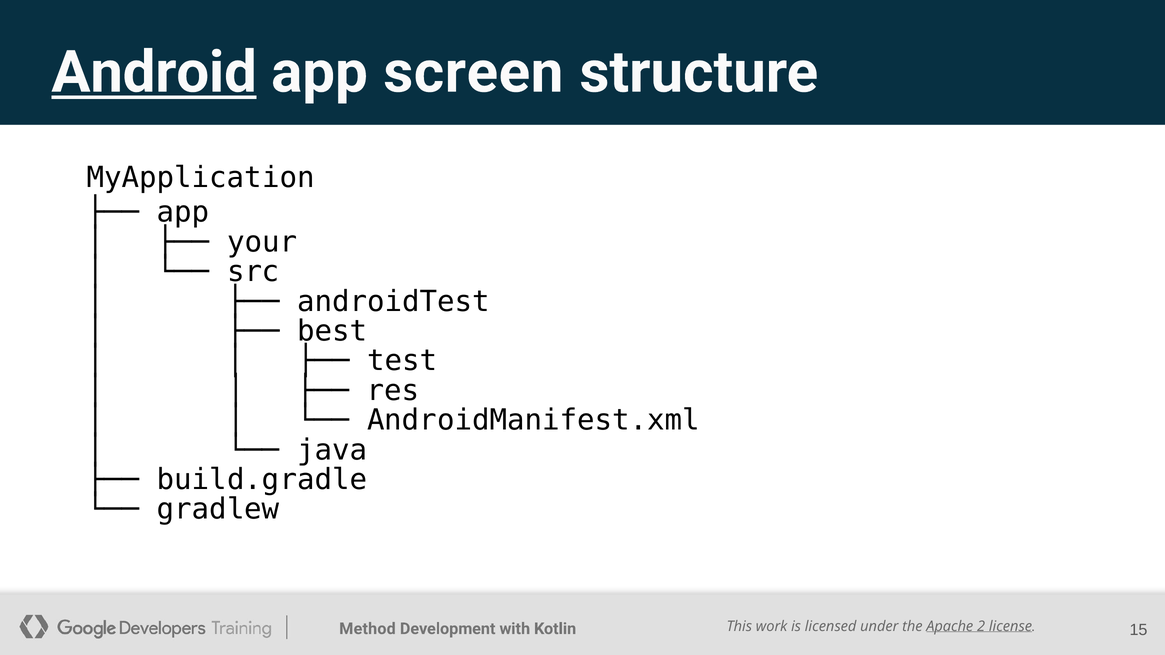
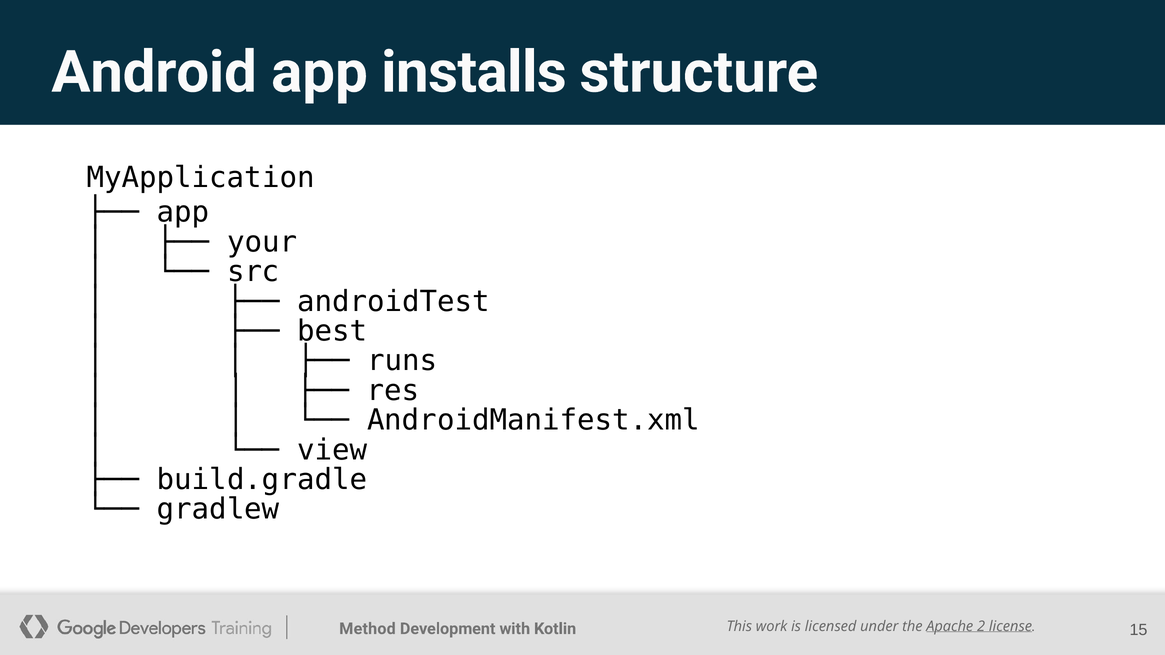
Android underline: present -> none
screen: screen -> installs
test: test -> runs
java: java -> view
